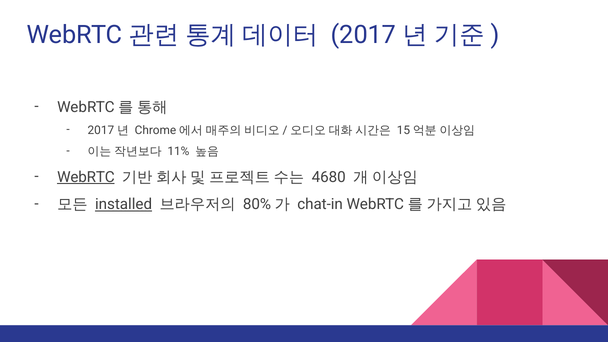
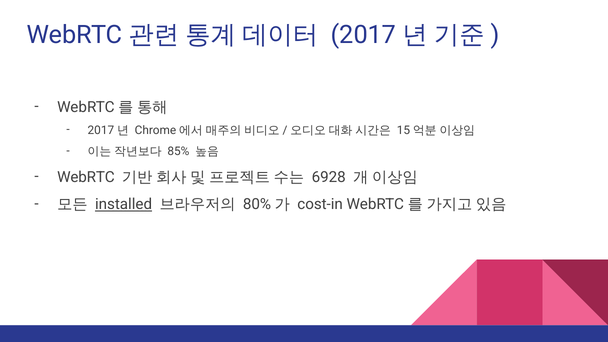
11%: 11% -> 85%
WebRTC at (86, 177) underline: present -> none
4680: 4680 -> 6928
chat-in: chat-in -> cost-in
